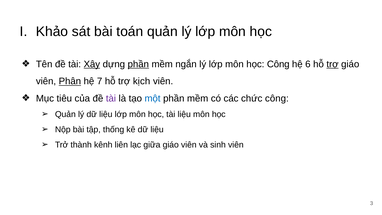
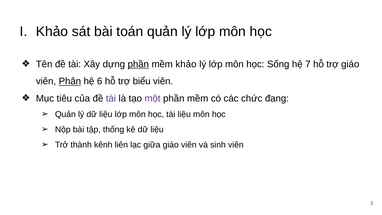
Xây underline: present -> none
mềm ngắn: ngắn -> khảo
học Công: Công -> Sống
6: 6 -> 7
trợ at (332, 64) underline: present -> none
7: 7 -> 6
kịch: kịch -> biểu
một colour: blue -> purple
chức công: công -> đang
